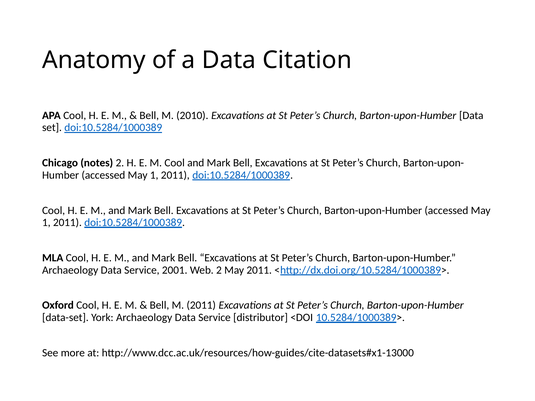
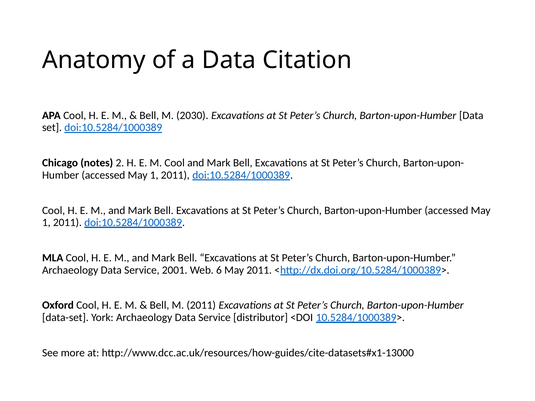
2010: 2010 -> 2030
Web 2: 2 -> 6
